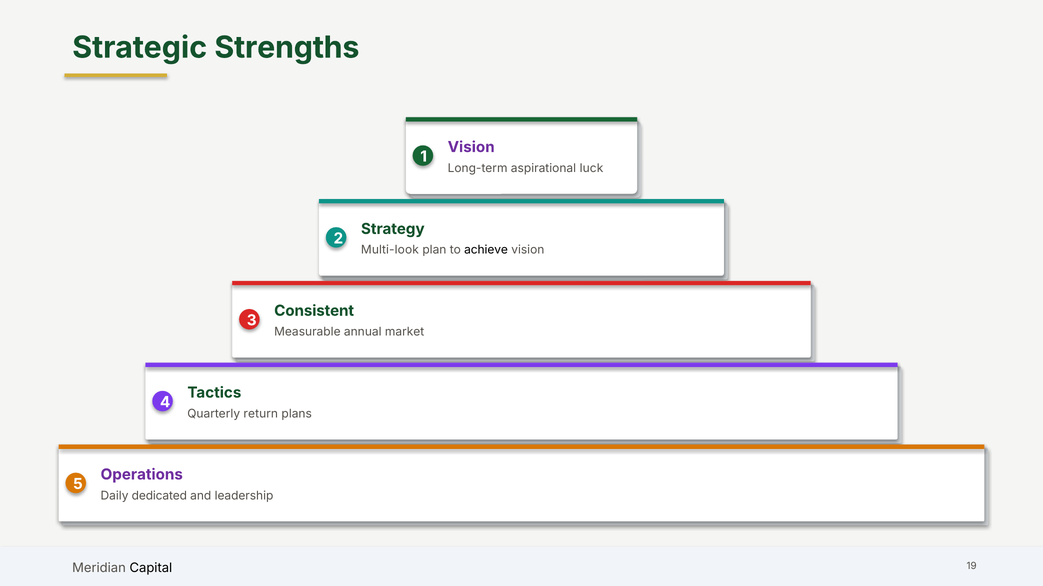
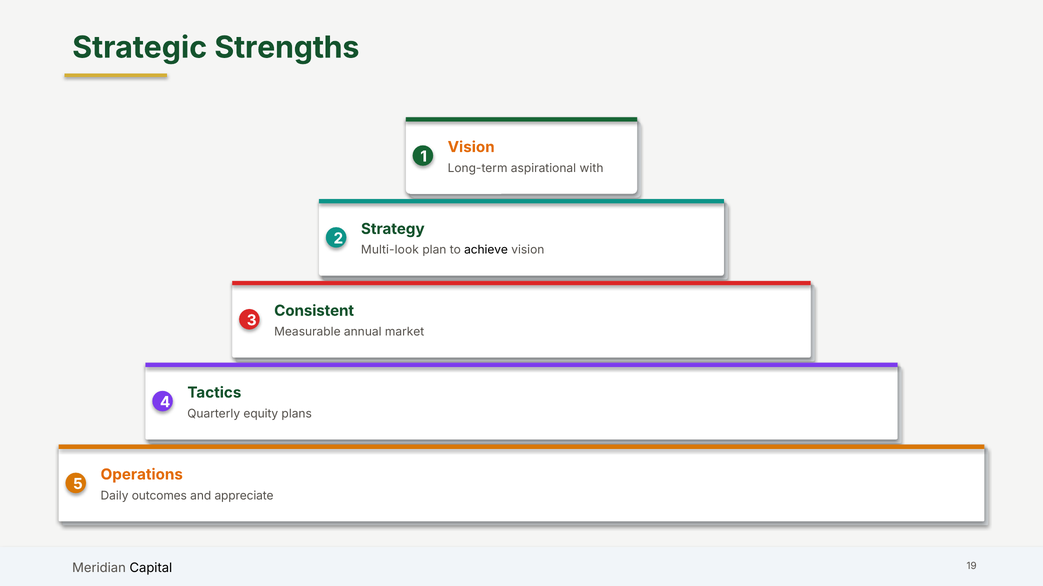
Vision at (471, 147) colour: purple -> orange
luck: luck -> with
return: return -> equity
Operations colour: purple -> orange
dedicated: dedicated -> outcomes
leadership: leadership -> appreciate
